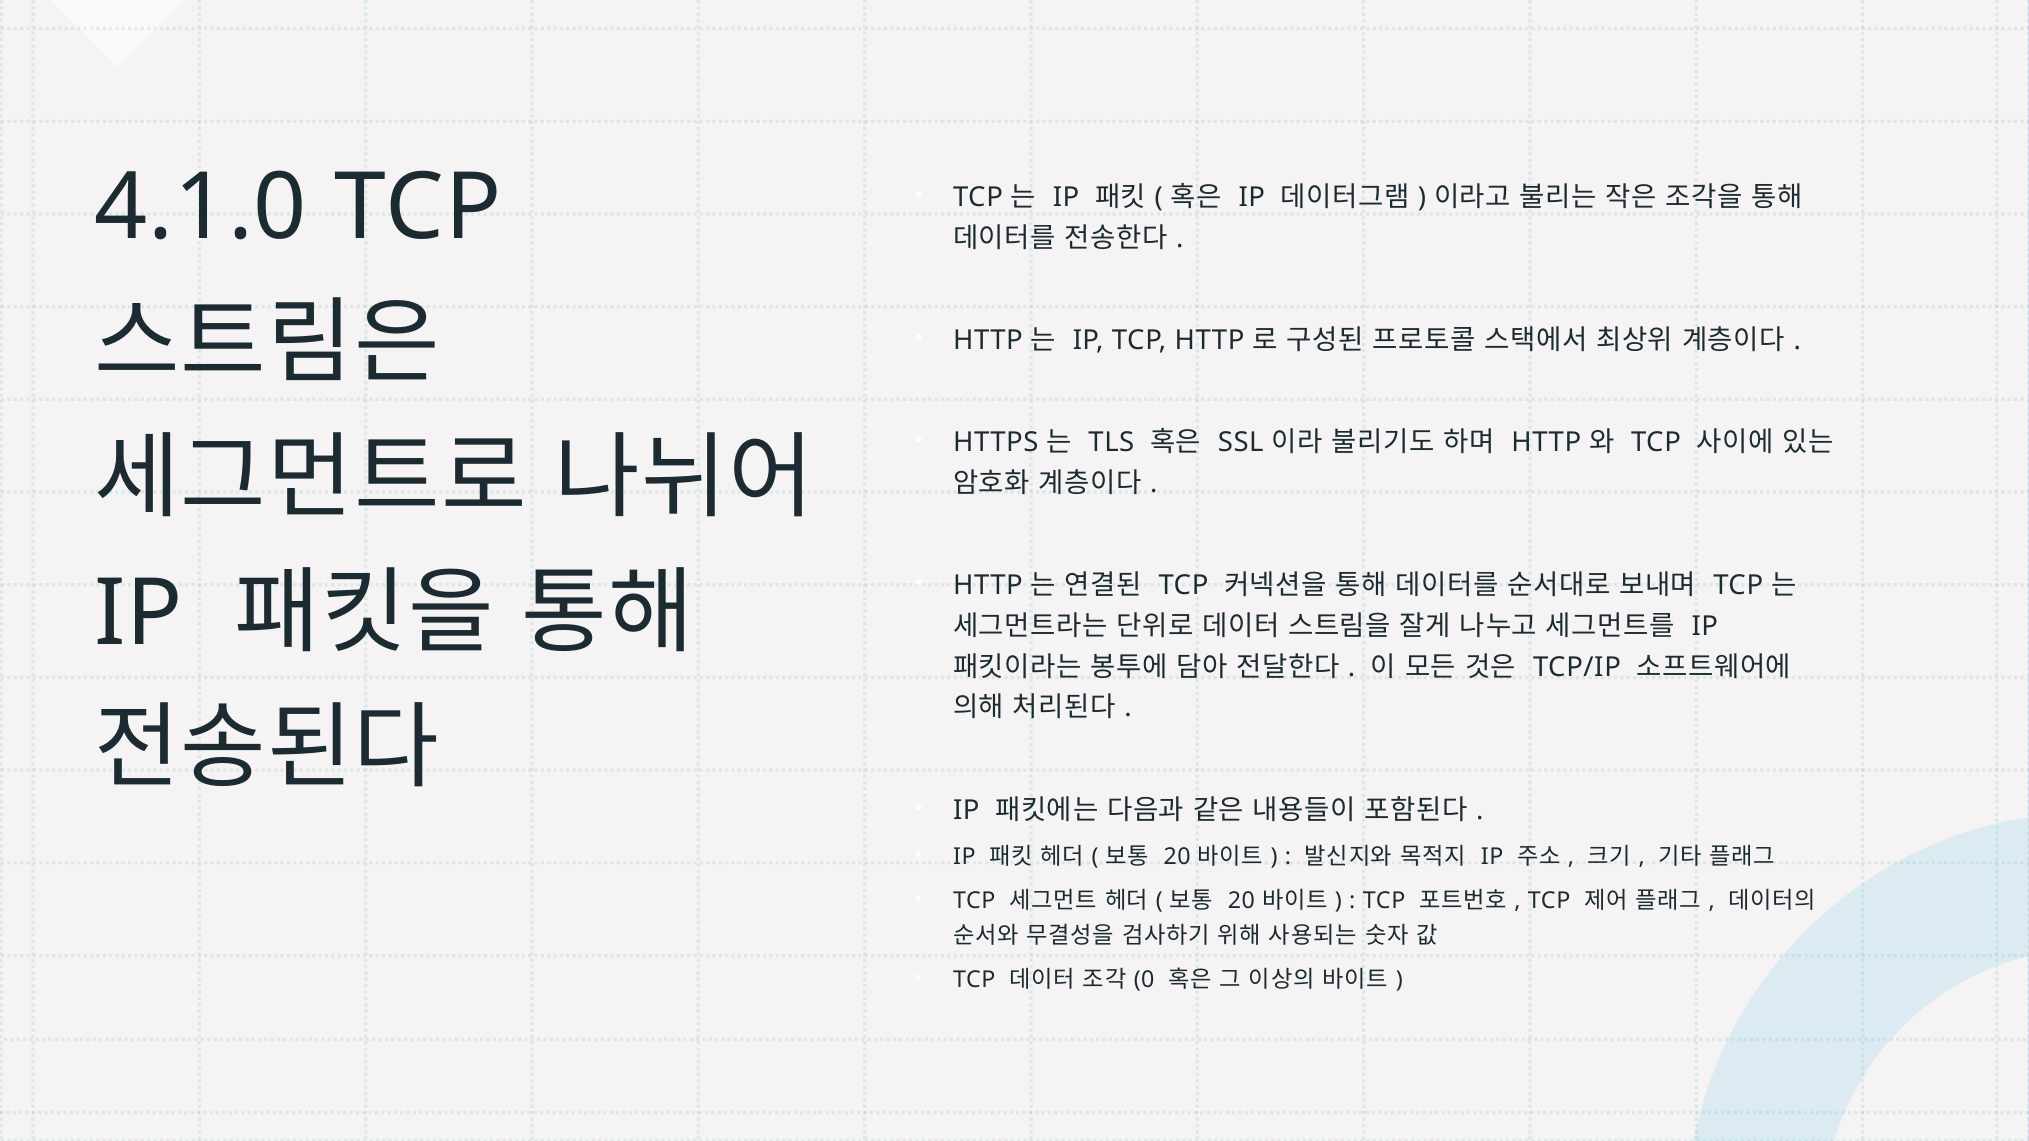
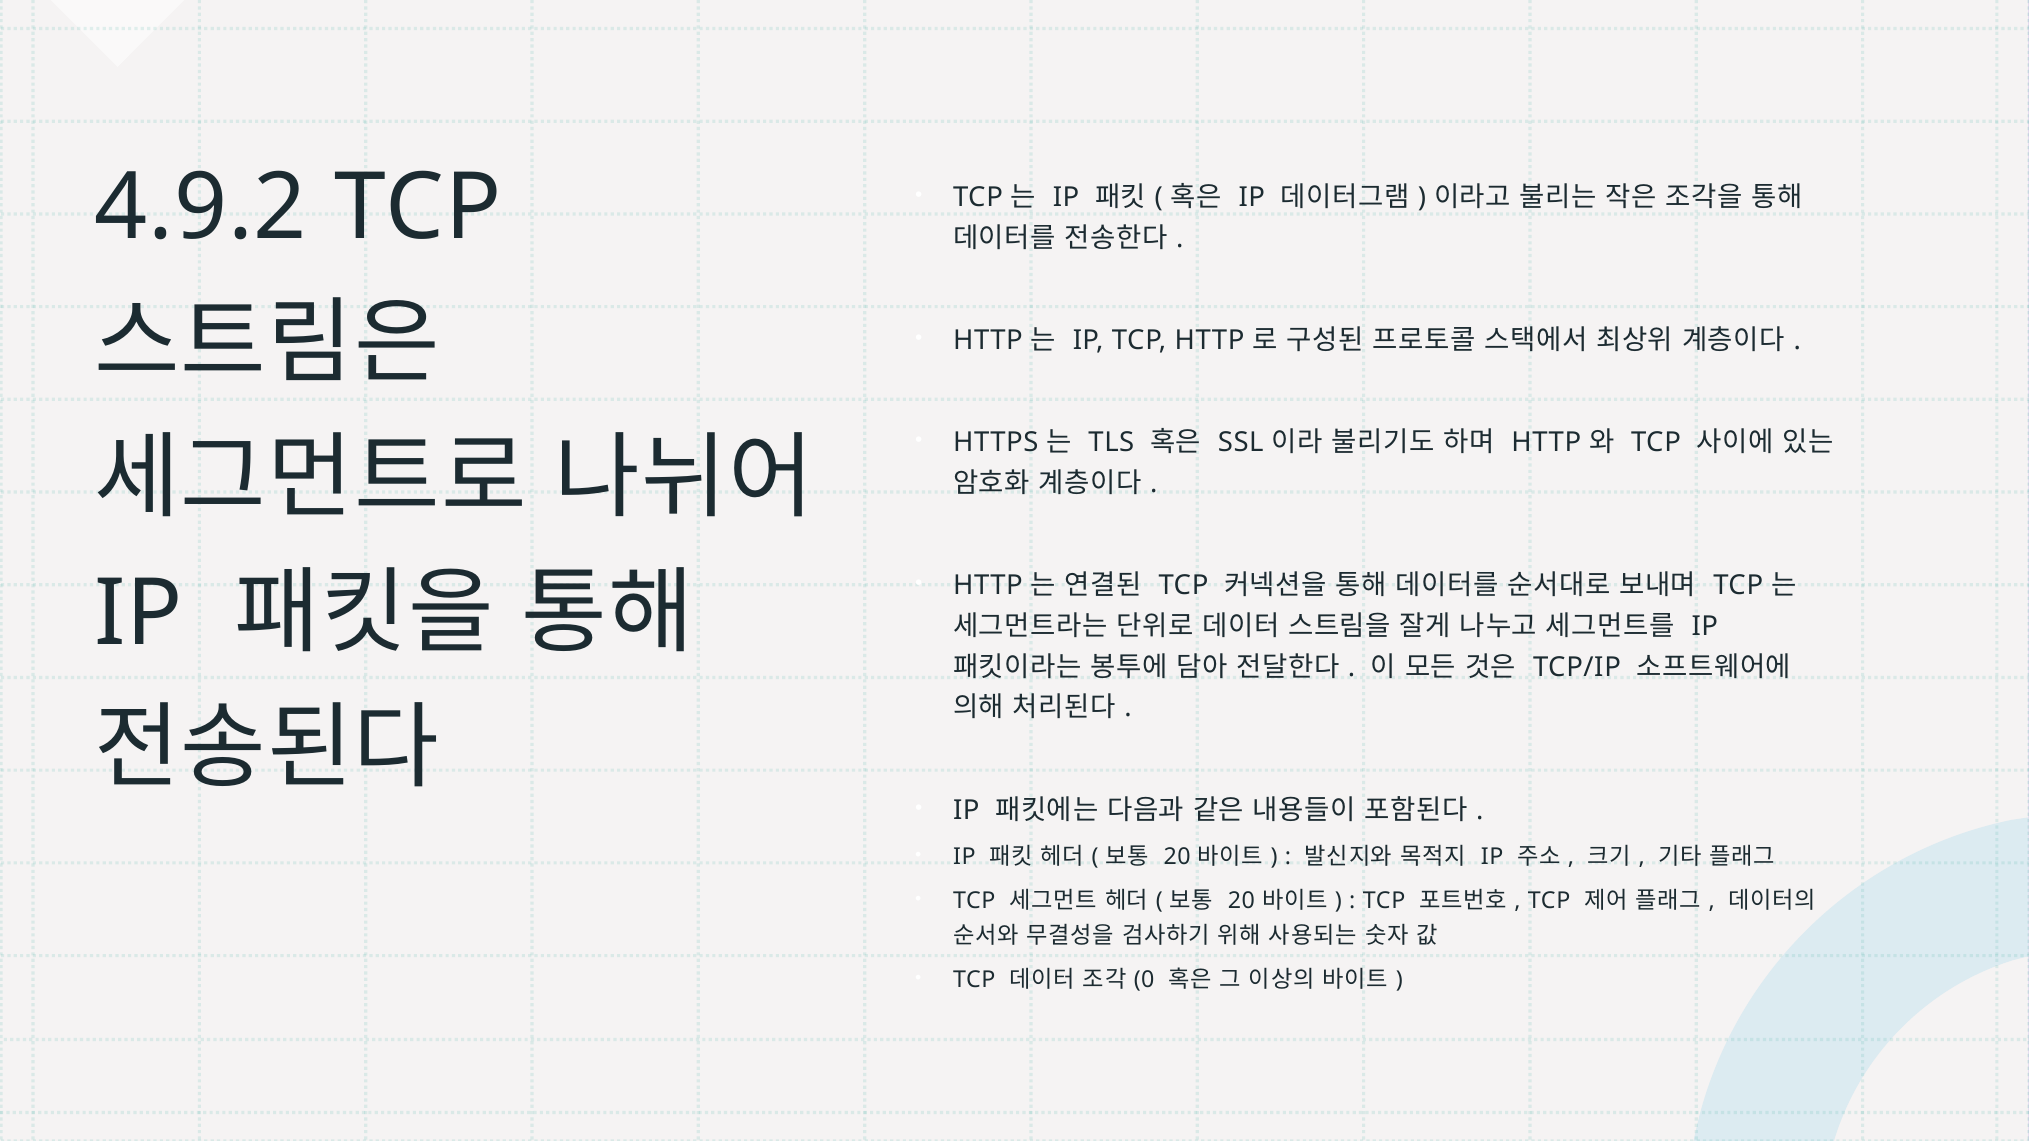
4.1.0: 4.1.0 -> 4.9.2
